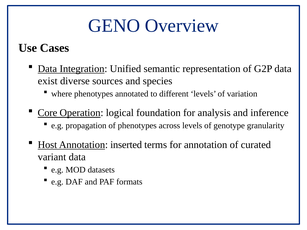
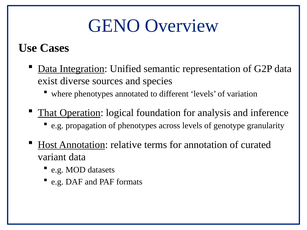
Core: Core -> That
inserted: inserted -> relative
